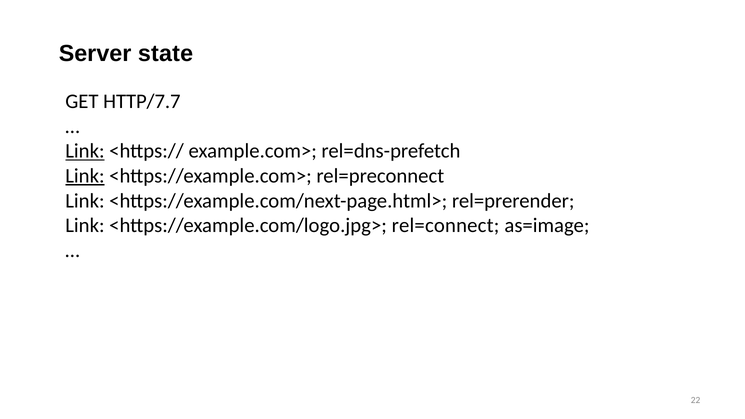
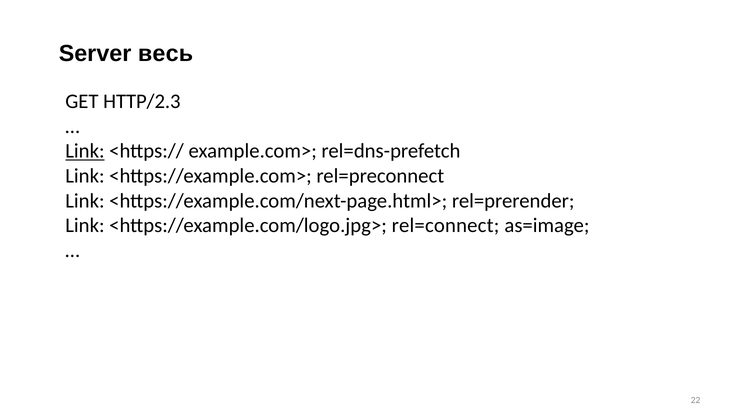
state: state -> весь
HTTP/7.7: HTTP/7.7 -> HTTP/2.3
Link at (85, 176) underline: present -> none
